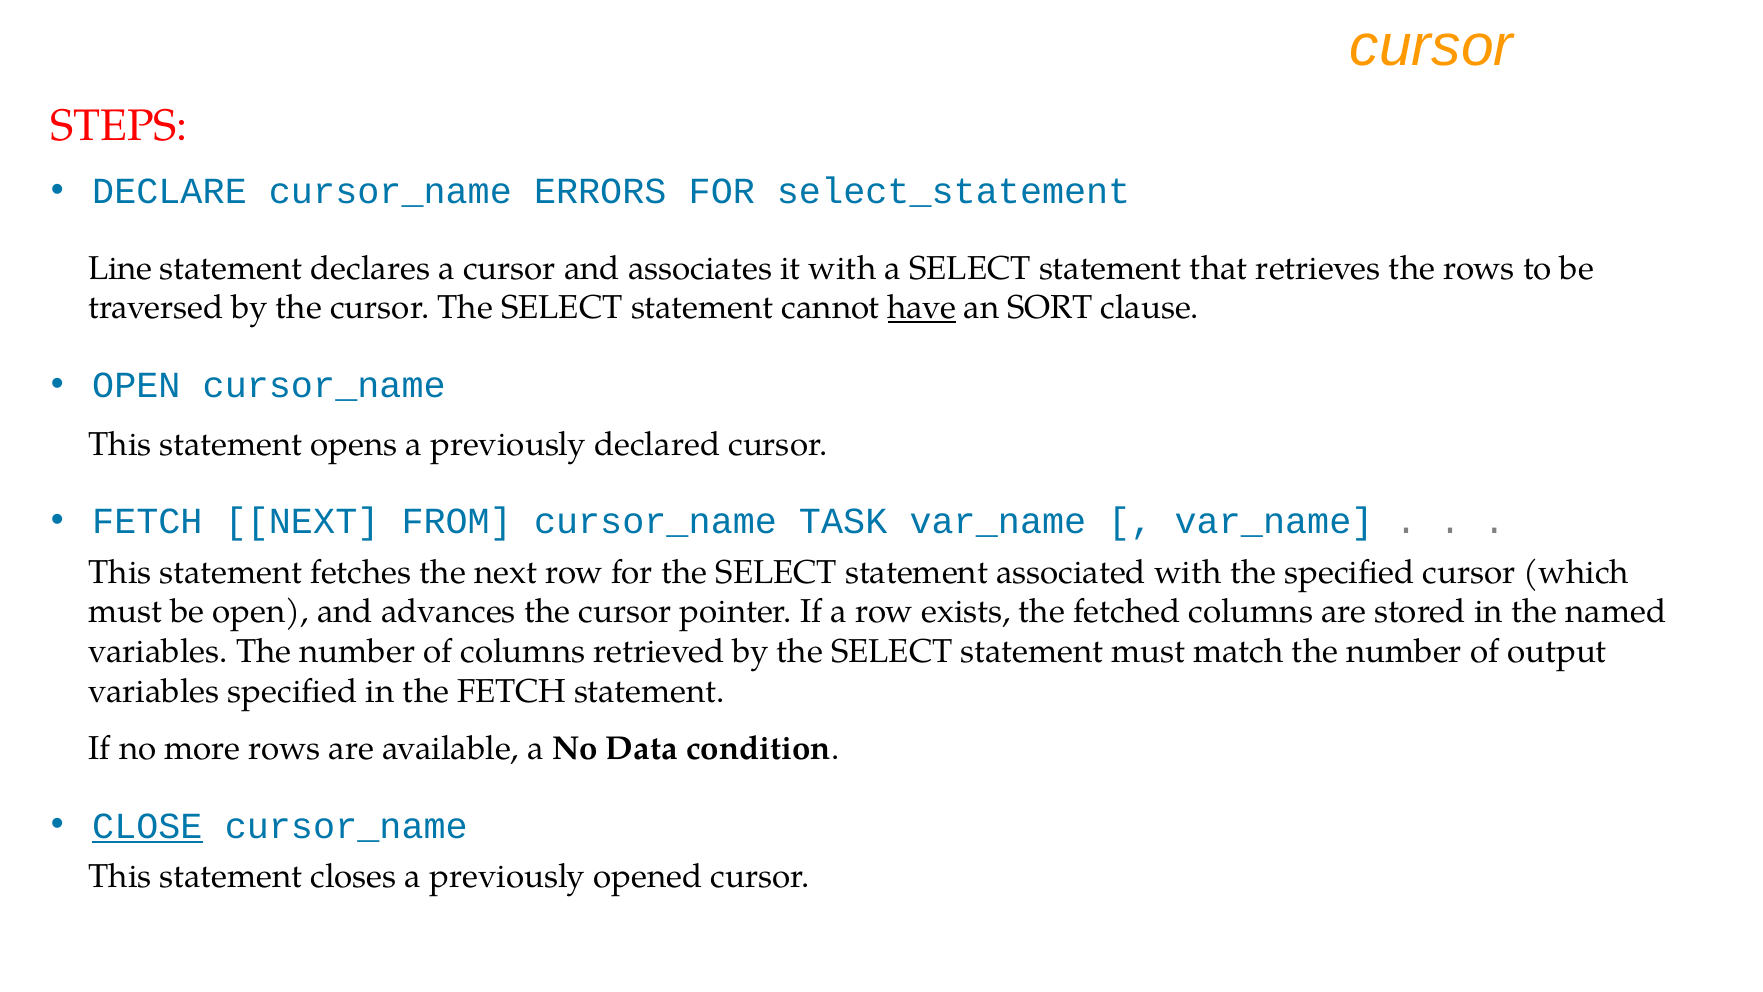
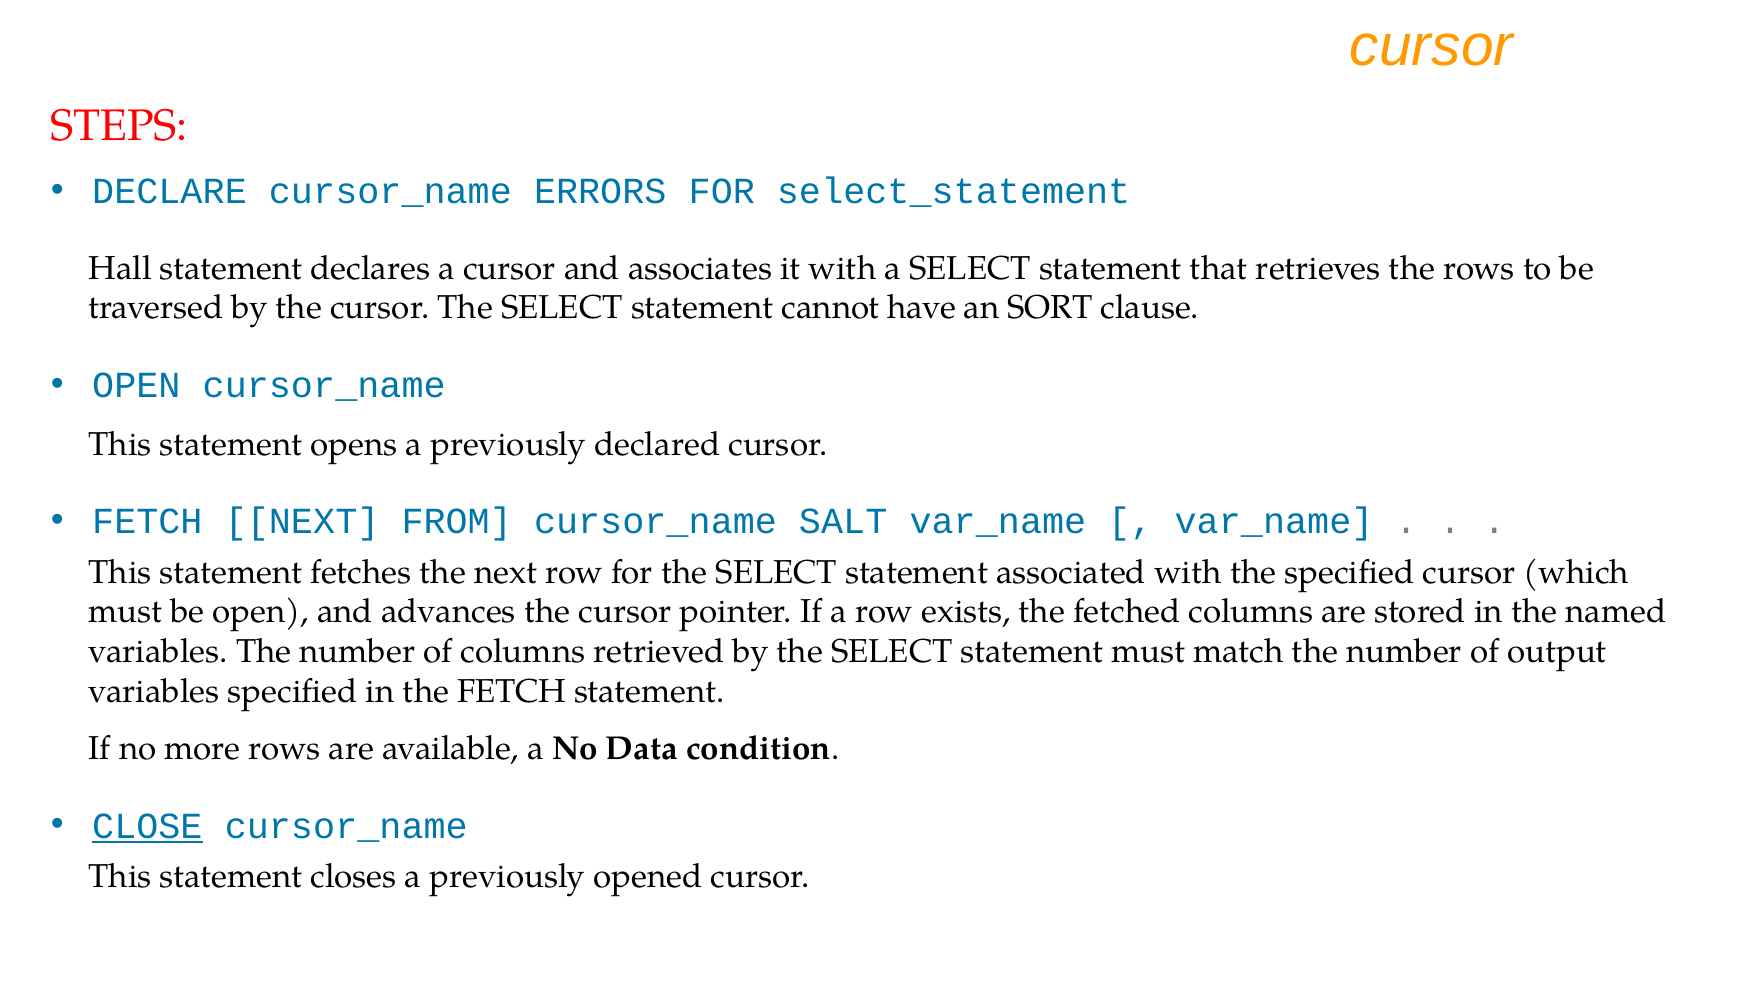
Line: Line -> Hall
have underline: present -> none
TASK: TASK -> SALT
